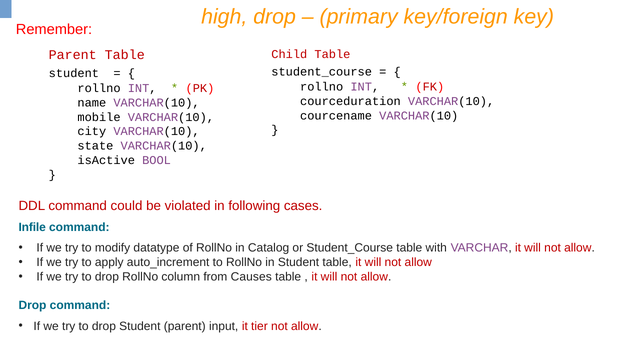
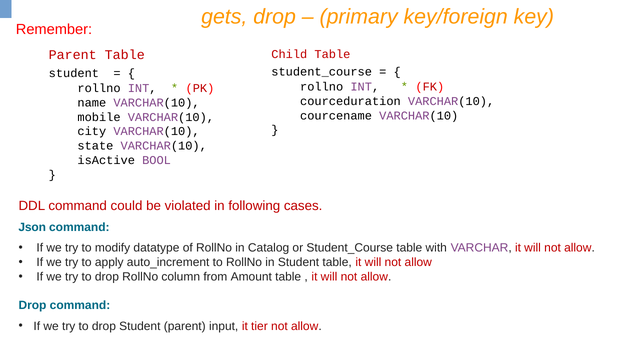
high: high -> gets
Infile: Infile -> Json
Causes: Causes -> Amount
